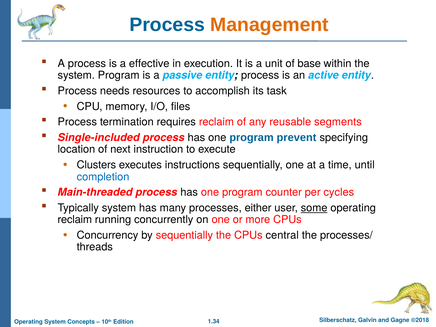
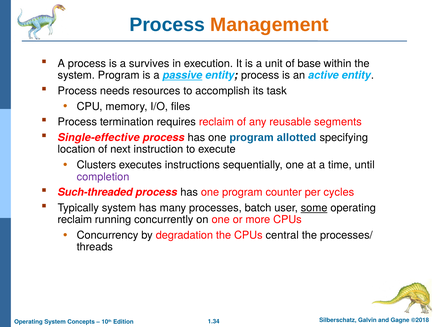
effective: effective -> survives
passive underline: none -> present
Single-included: Single-included -> Single-effective
prevent: prevent -> allotted
completion colour: blue -> purple
Main-threaded: Main-threaded -> Such-threaded
either: either -> batch
by sequentially: sequentially -> degradation
